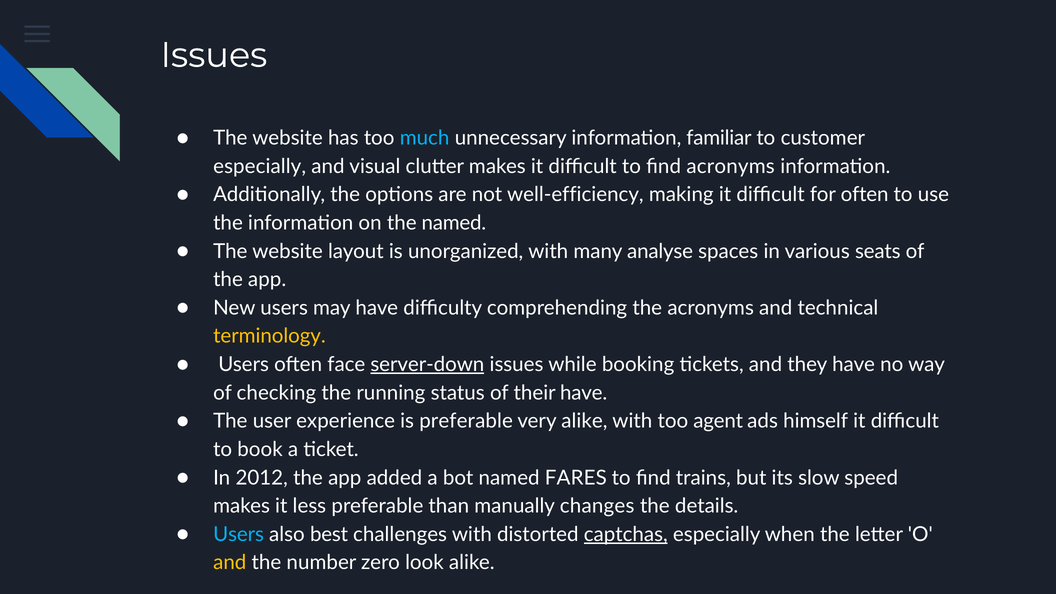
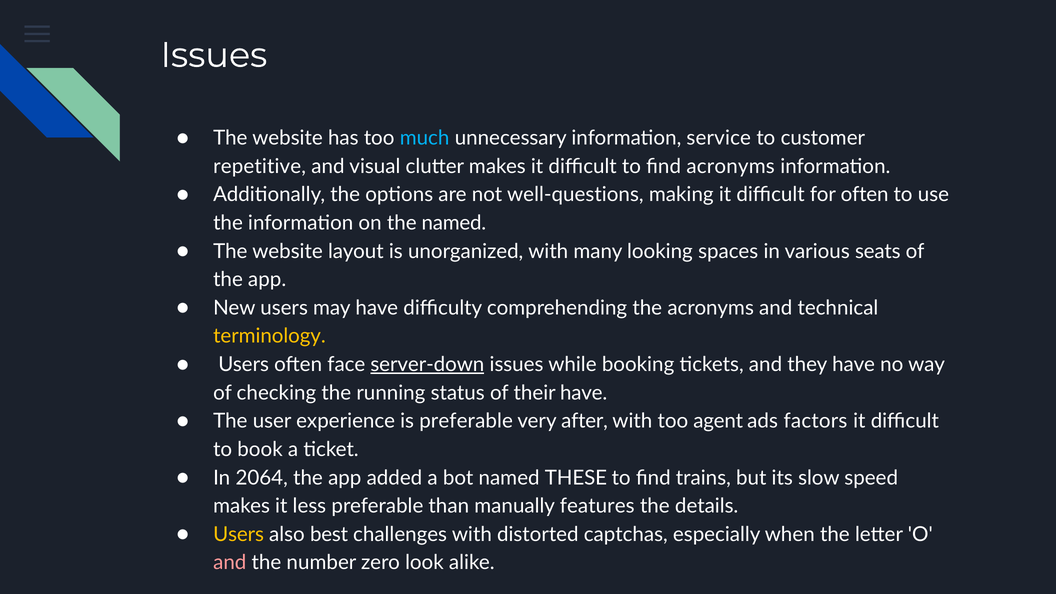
familiar: familiar -> service
especially at (260, 166): especially -> repetitive
well-efficiency: well-efficiency -> well-questions
analyse: analyse -> looking
very alike: alike -> after
himself: himself -> factors
2012: 2012 -> 2064
FARES: FARES -> THESE
changes: changes -> features
Users at (239, 534) colour: light blue -> yellow
captchas underline: present -> none
and at (230, 563) colour: yellow -> pink
